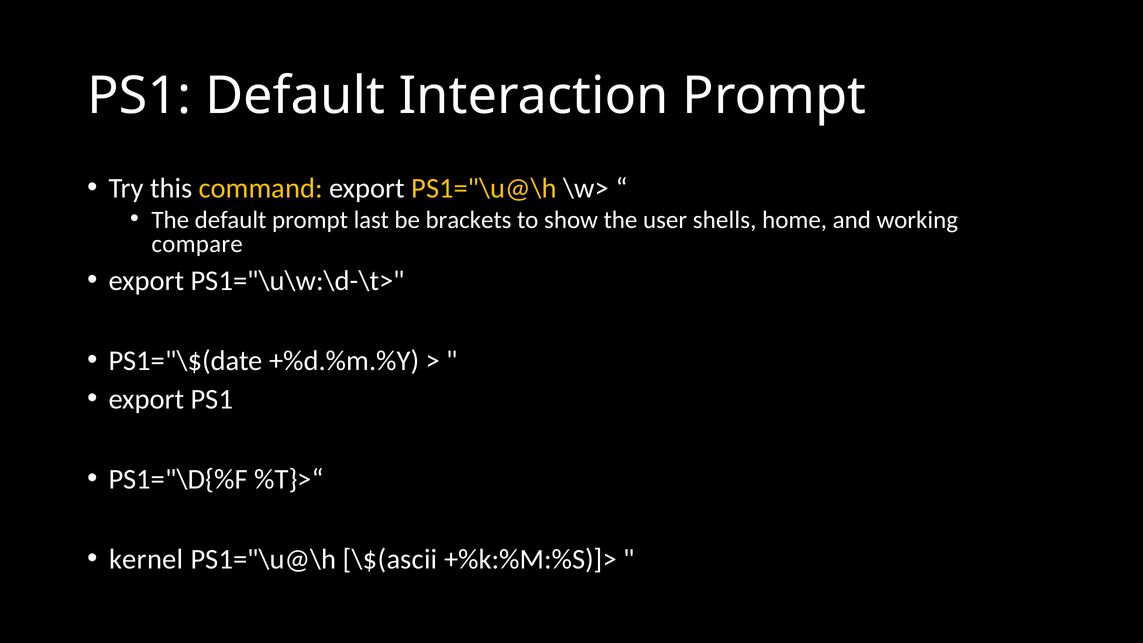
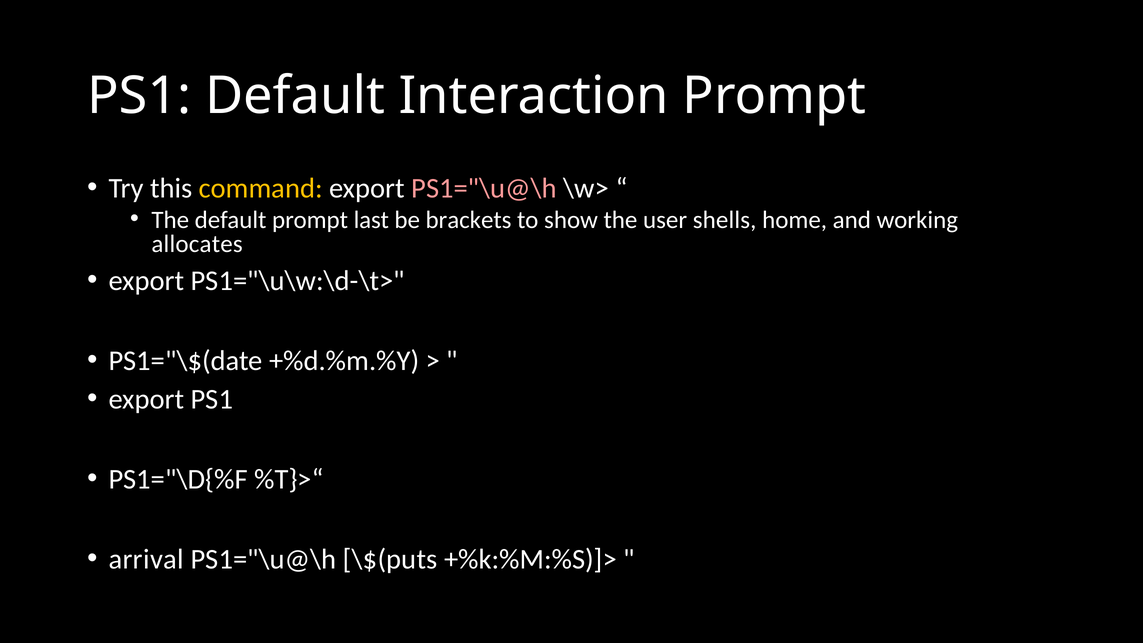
PS1="\u@\h at (484, 188) colour: yellow -> pink
compare: compare -> allocates
kernel: kernel -> arrival
\$(ascii: \$(ascii -> \$(puts
